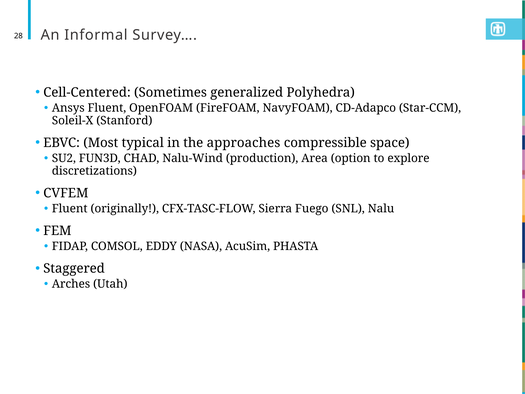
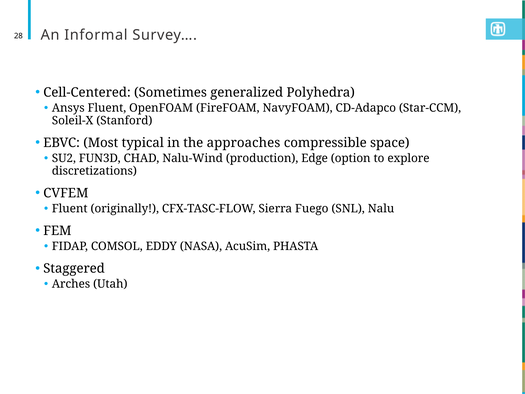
Area: Area -> Edge
